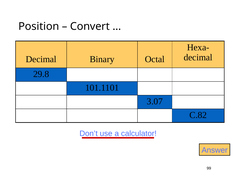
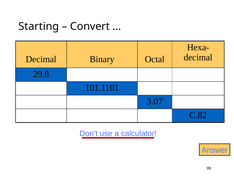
Position: Position -> Starting
